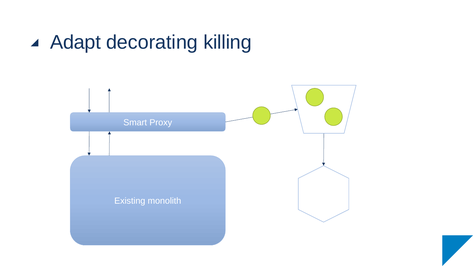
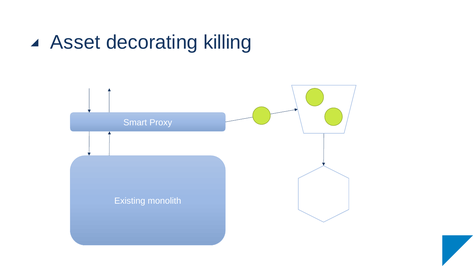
Adapt: Adapt -> Asset
